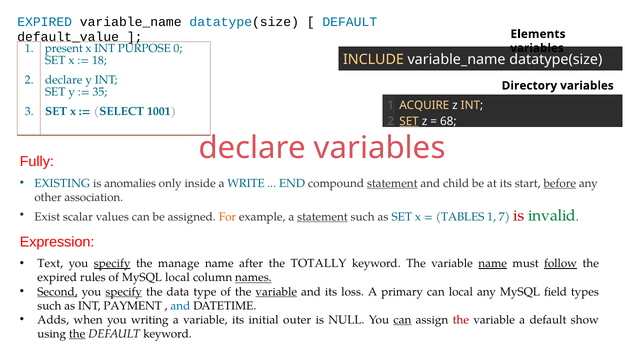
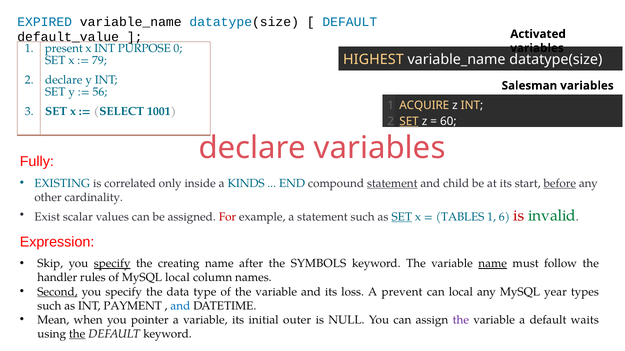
Elements: Elements -> Activated
INCLUDE: INCLUDE -> HIGHEST
18: 18 -> 79
Directory: Directory -> Salesman
35: 35 -> 56
68: 68 -> 60
anomalies: anomalies -> correlated
WRITE: WRITE -> KINDS
association: association -> cardinality
For colour: orange -> red
statement at (322, 217) underline: present -> none
SET at (402, 217) underline: none -> present
7: 7 -> 6
Text: Text -> Skip
manage: manage -> creating
TOTALLY: TOTALLY -> SYMBOLS
follow underline: present -> none
expired at (57, 278): expired -> handler
names underline: present -> none
specify at (124, 292) underline: present -> none
variable at (276, 292) underline: present -> none
primary: primary -> prevent
field: field -> year
Adds: Adds -> Mean
writing: writing -> pointer
can at (402, 320) underline: present -> none
the at (461, 320) colour: red -> purple
show: show -> waits
